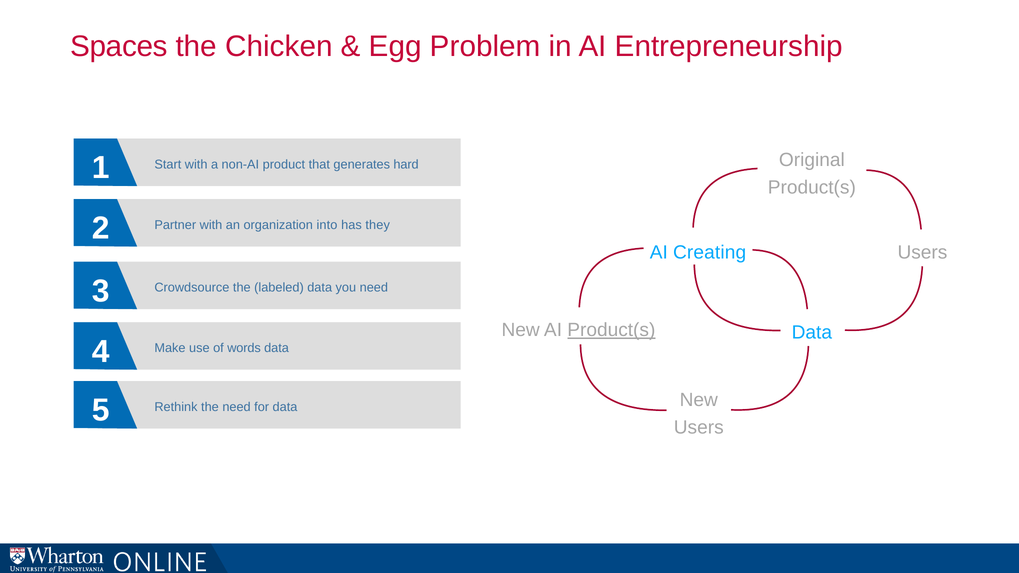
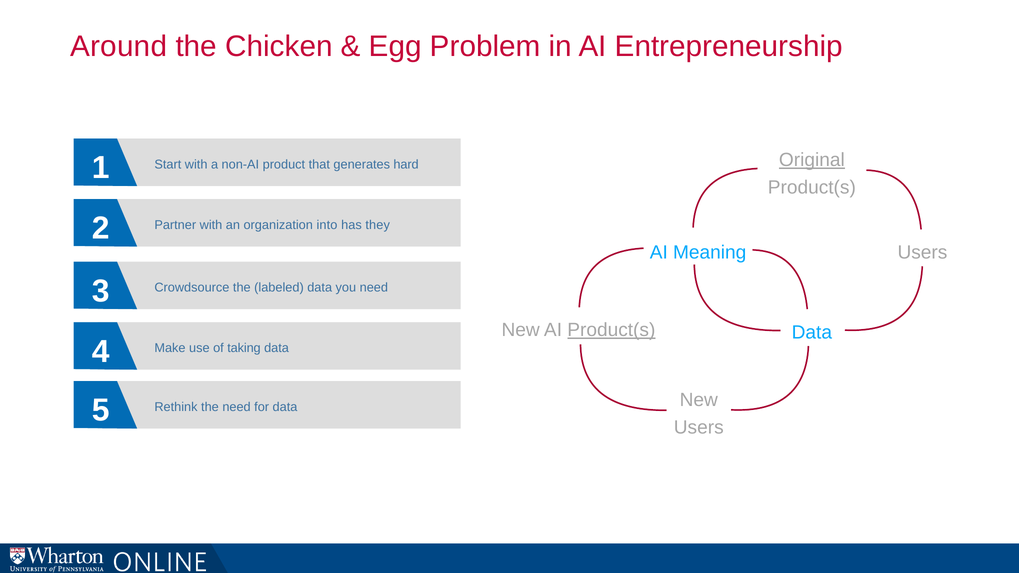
Spaces: Spaces -> Around
Original underline: none -> present
Creating: Creating -> Meaning
words: words -> taking
